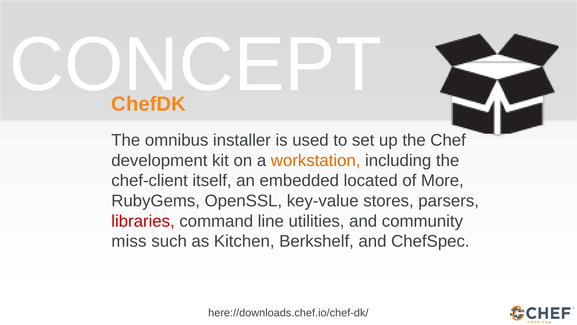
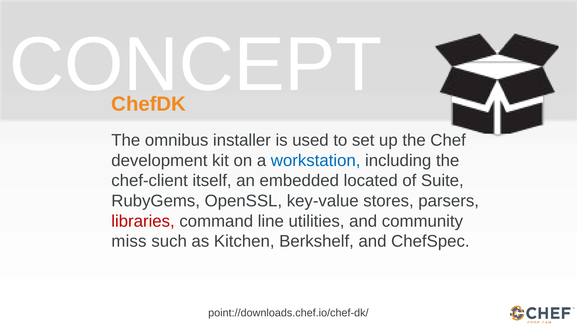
workstation colour: orange -> blue
More: More -> Suite
here://downloads.chef.io/chef-dk/: here://downloads.chef.io/chef-dk/ -> point://downloads.chef.io/chef-dk/
